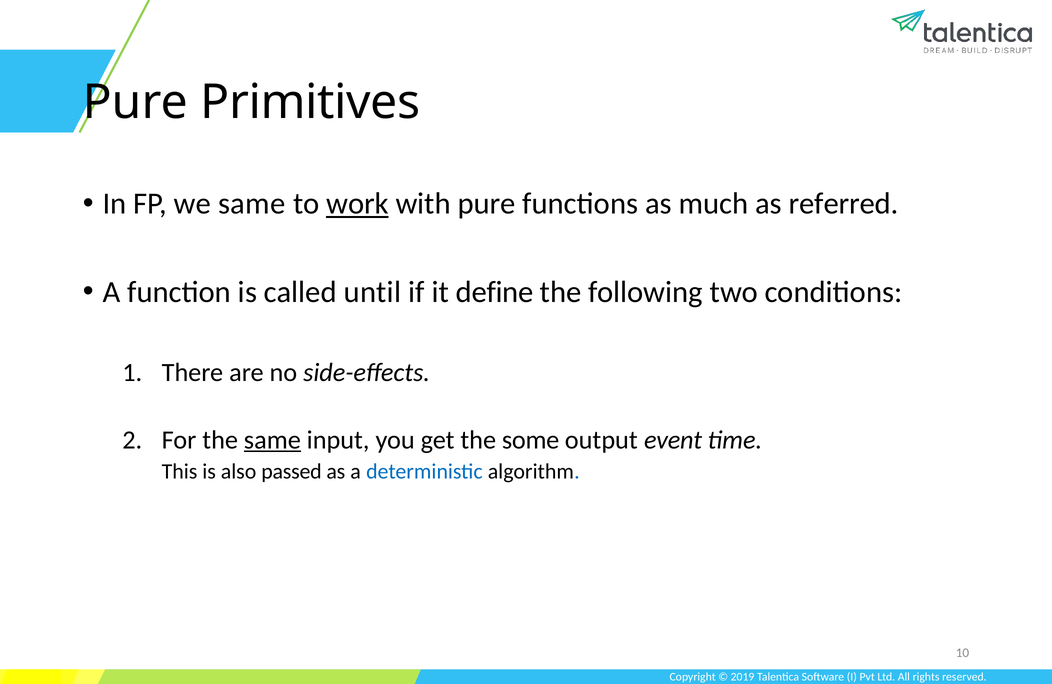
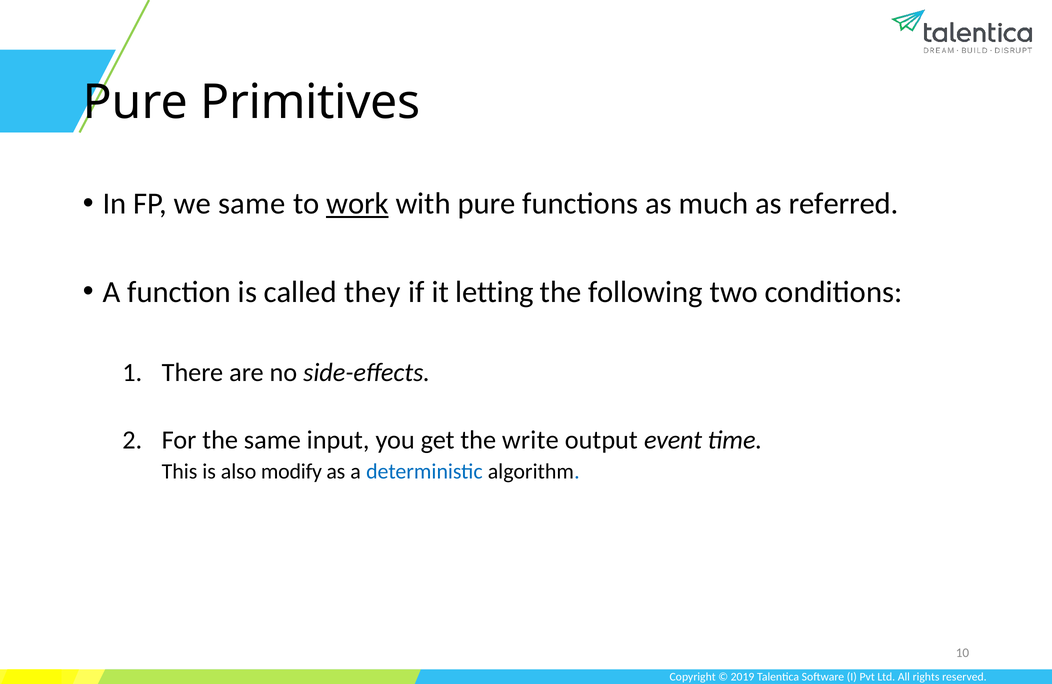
until: until -> they
define: define -> letting
same at (272, 440) underline: present -> none
some: some -> write
passed: passed -> modify
